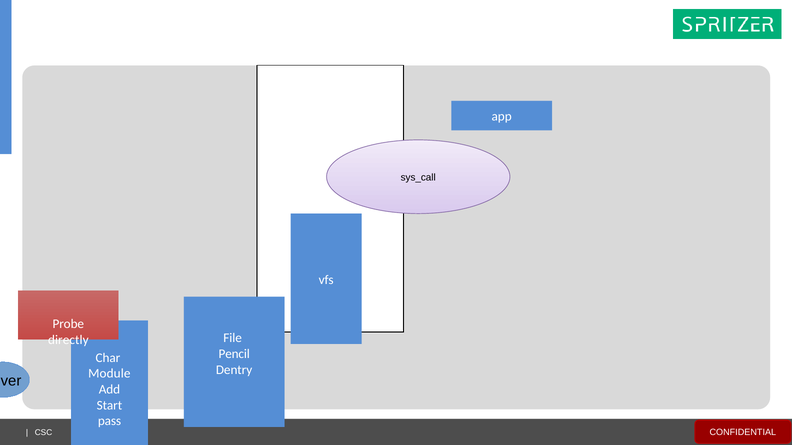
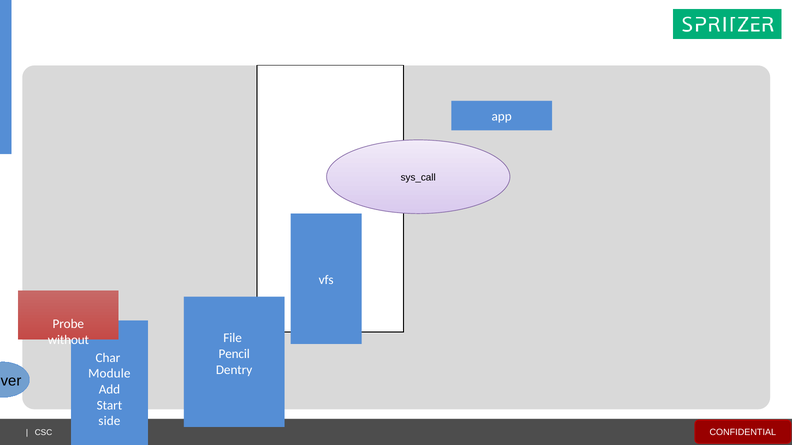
directly: directly -> without
pass: pass -> side
